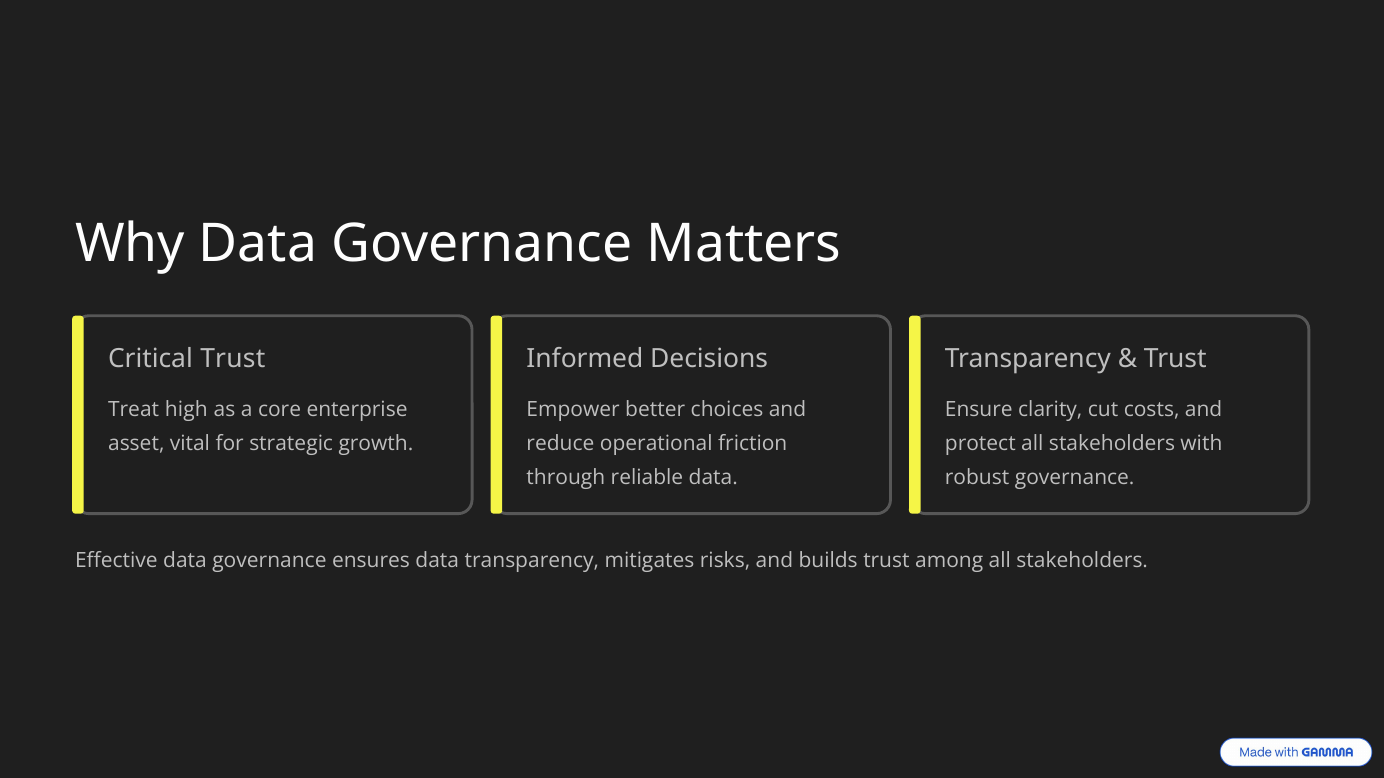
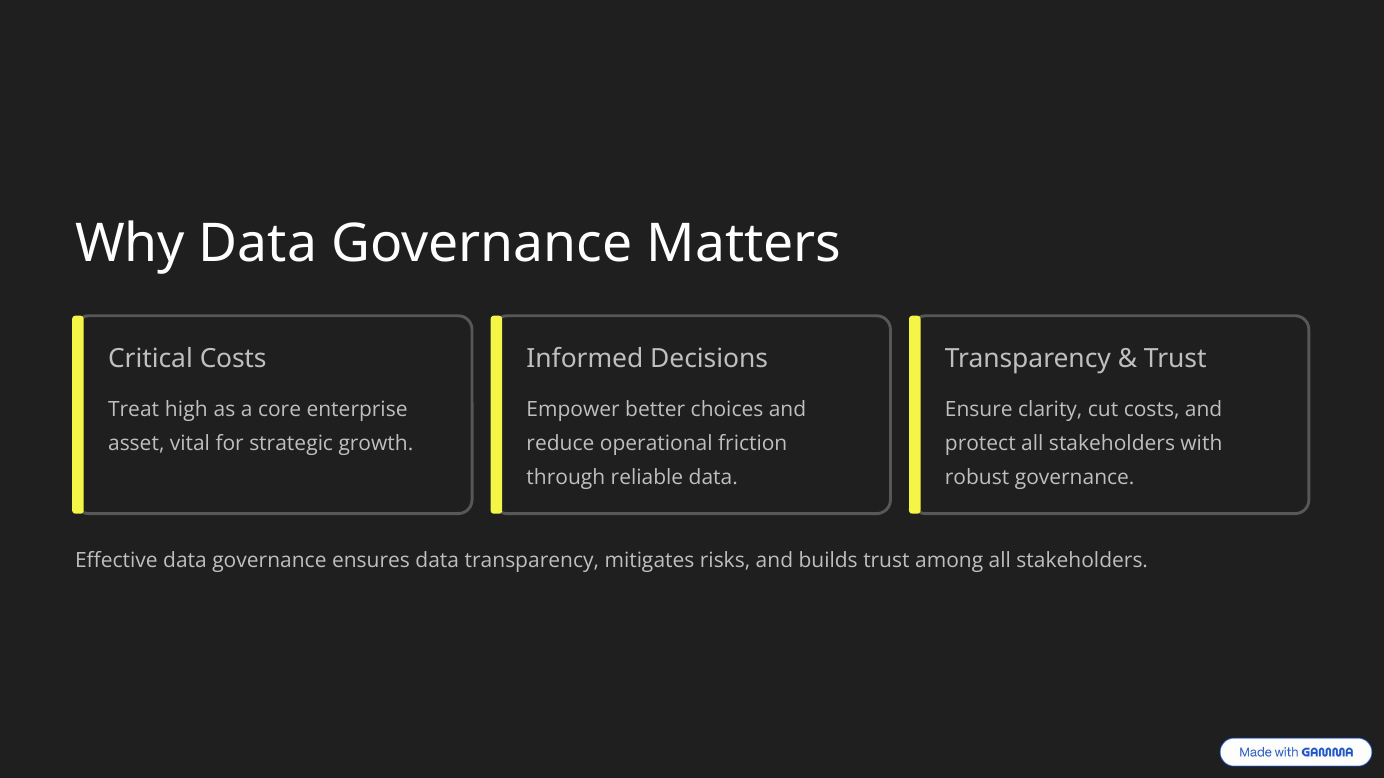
Critical Trust: Trust -> Costs
